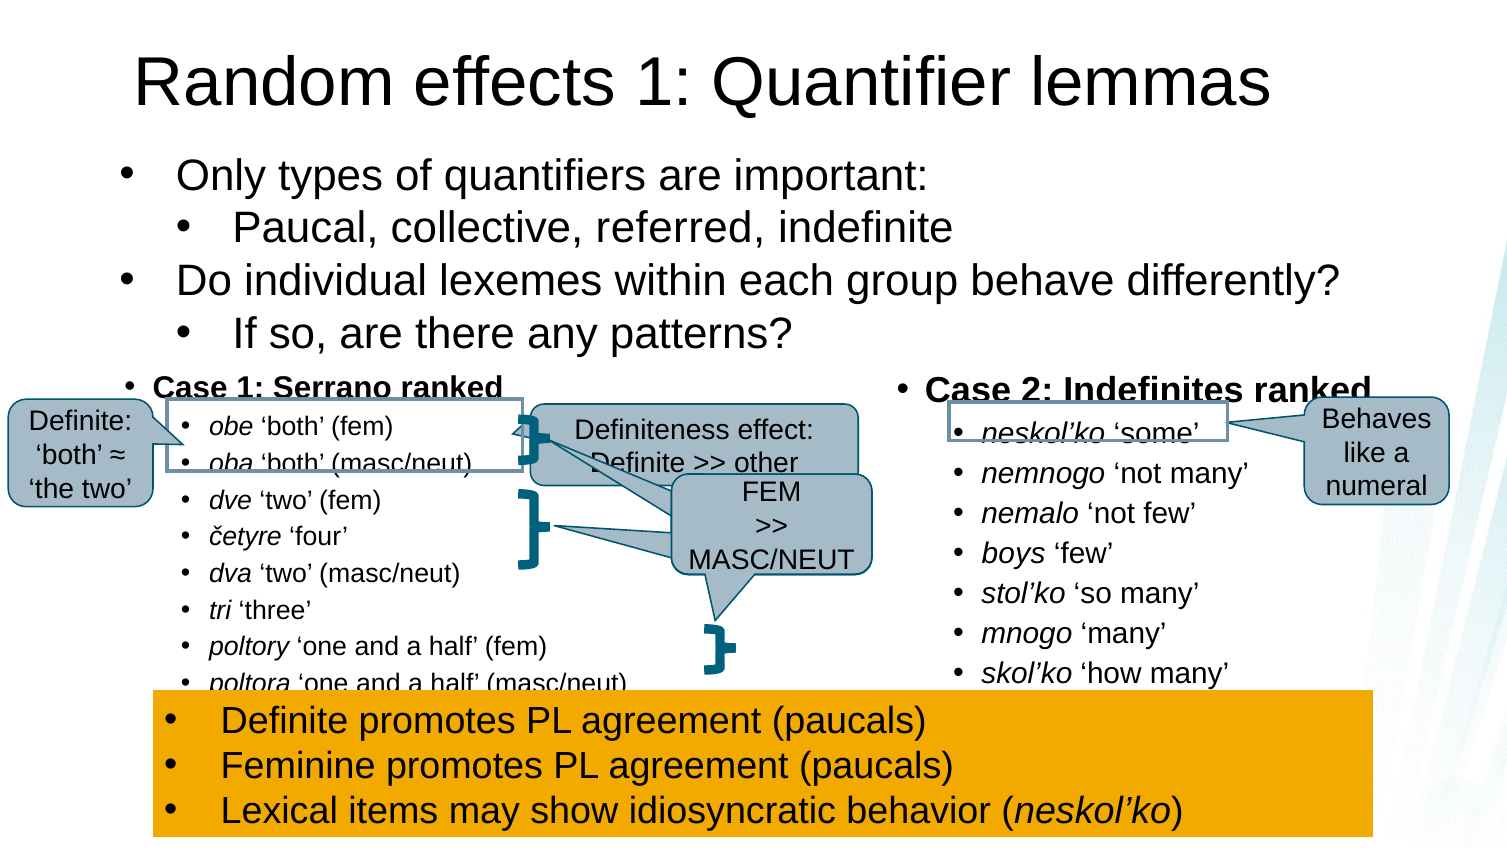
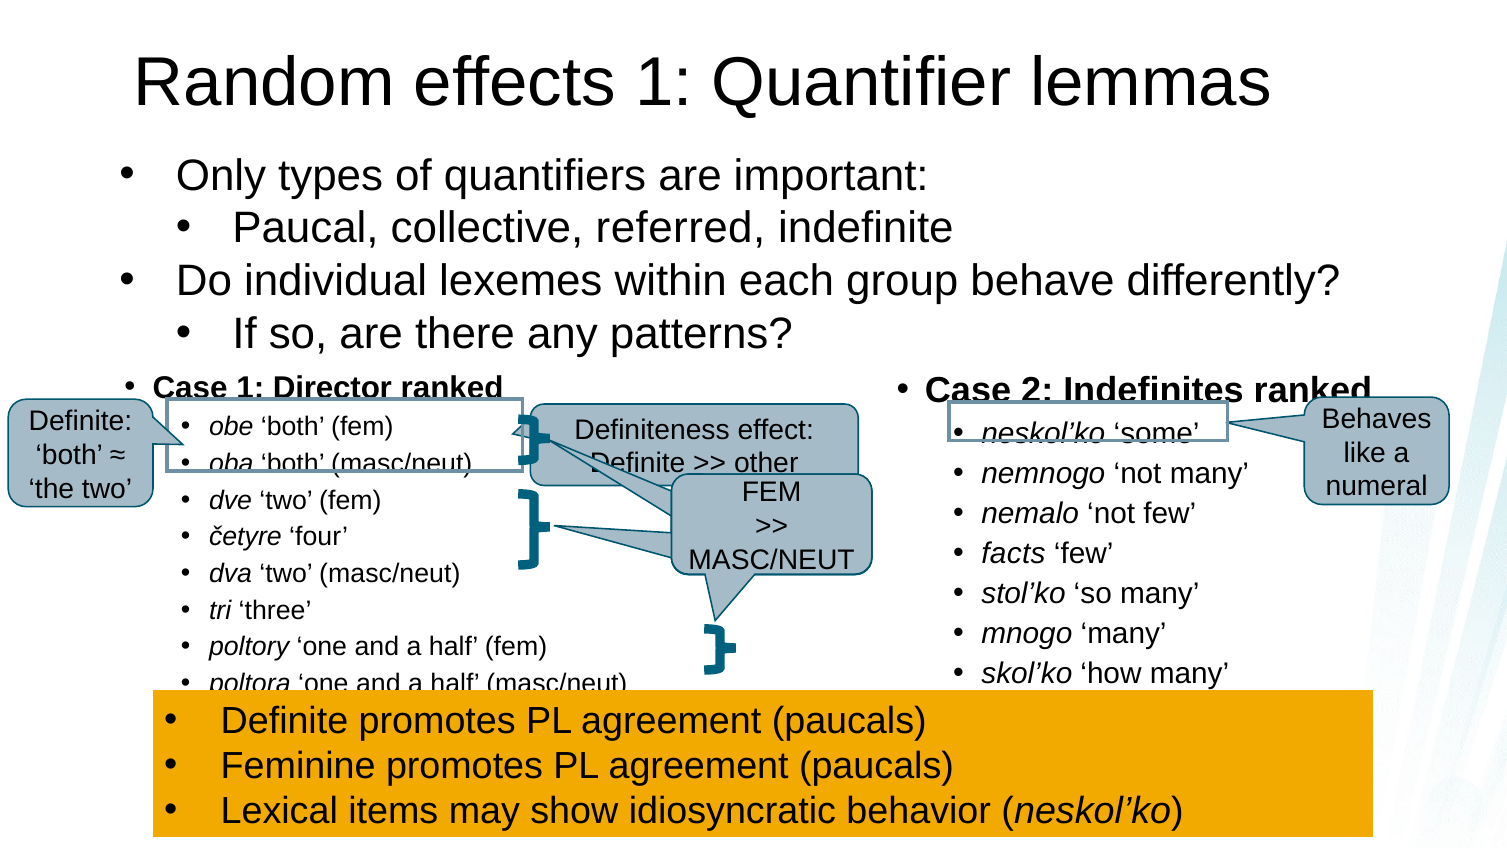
Serrano: Serrano -> Director
boys: boys -> facts
